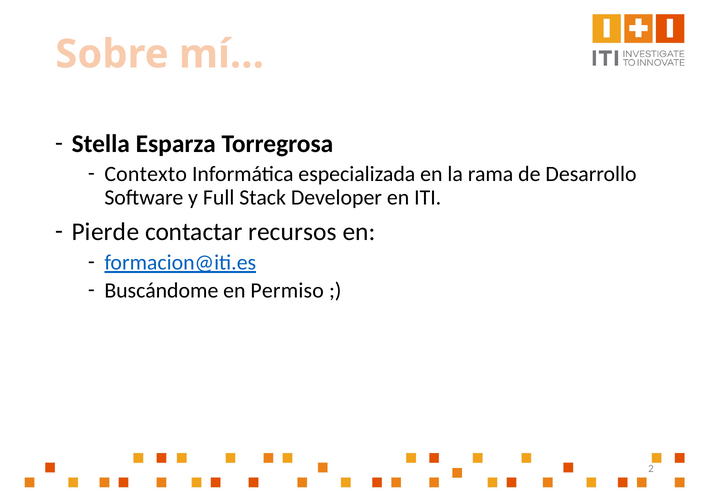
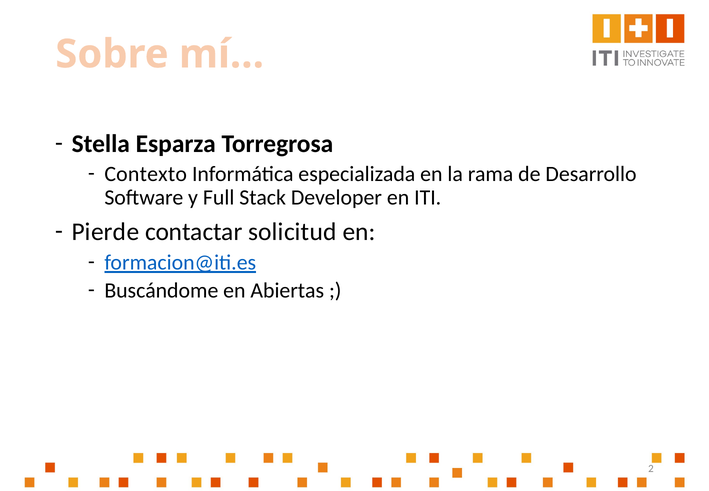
recursos: recursos -> solicitud
Permiso: Permiso -> Abiertas
